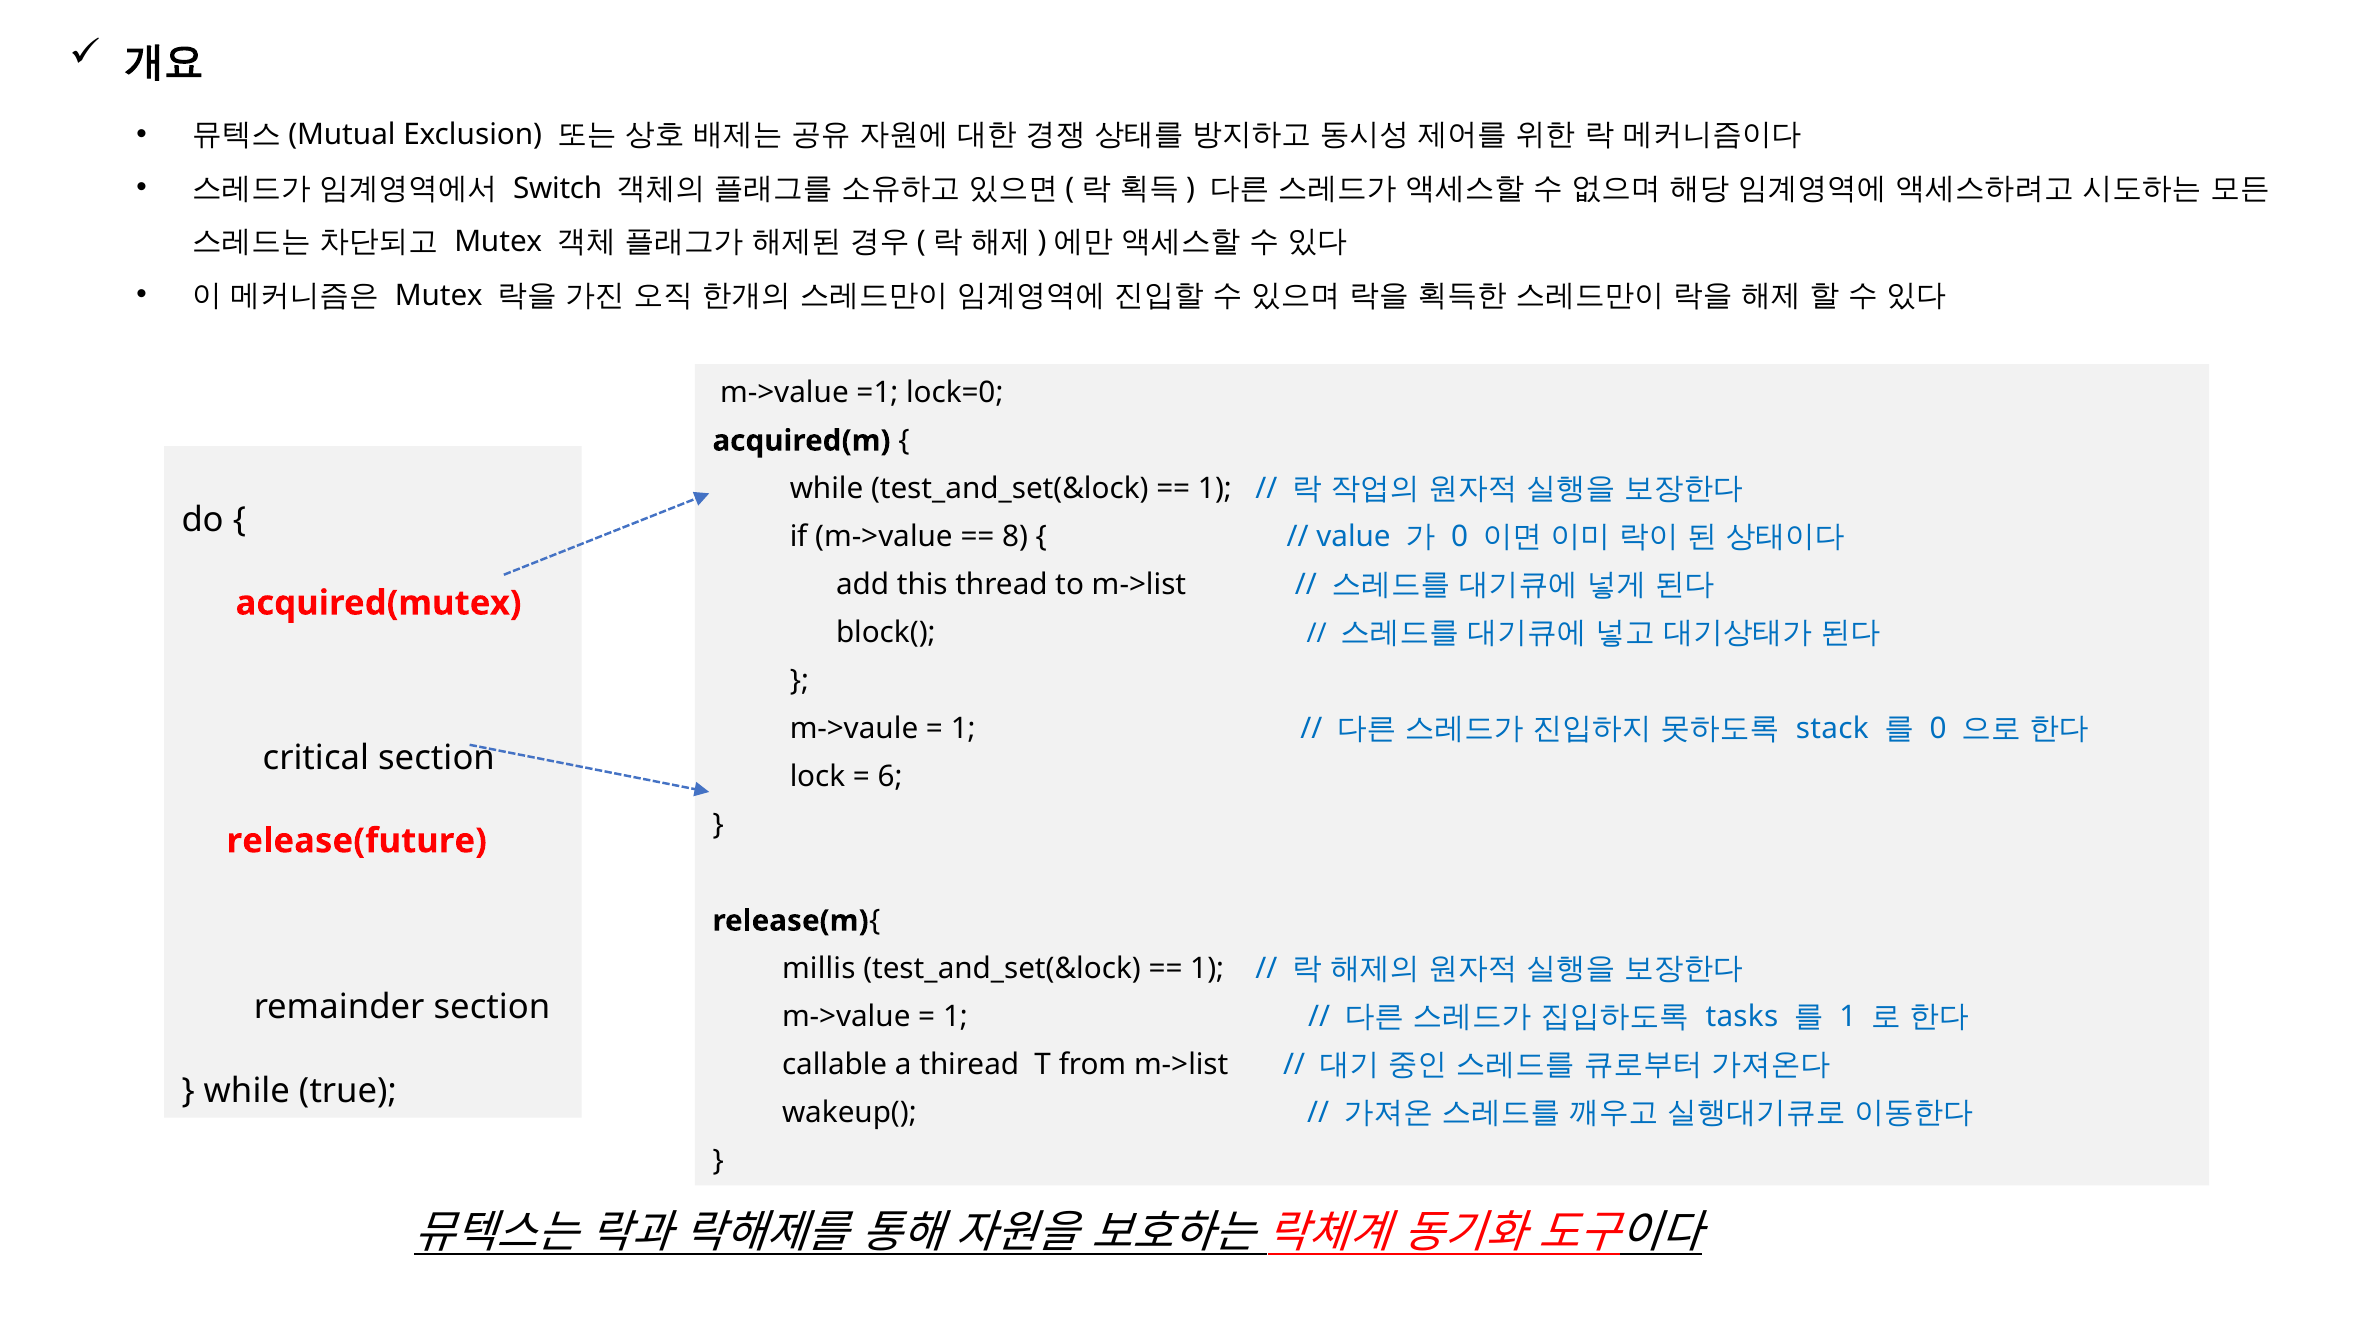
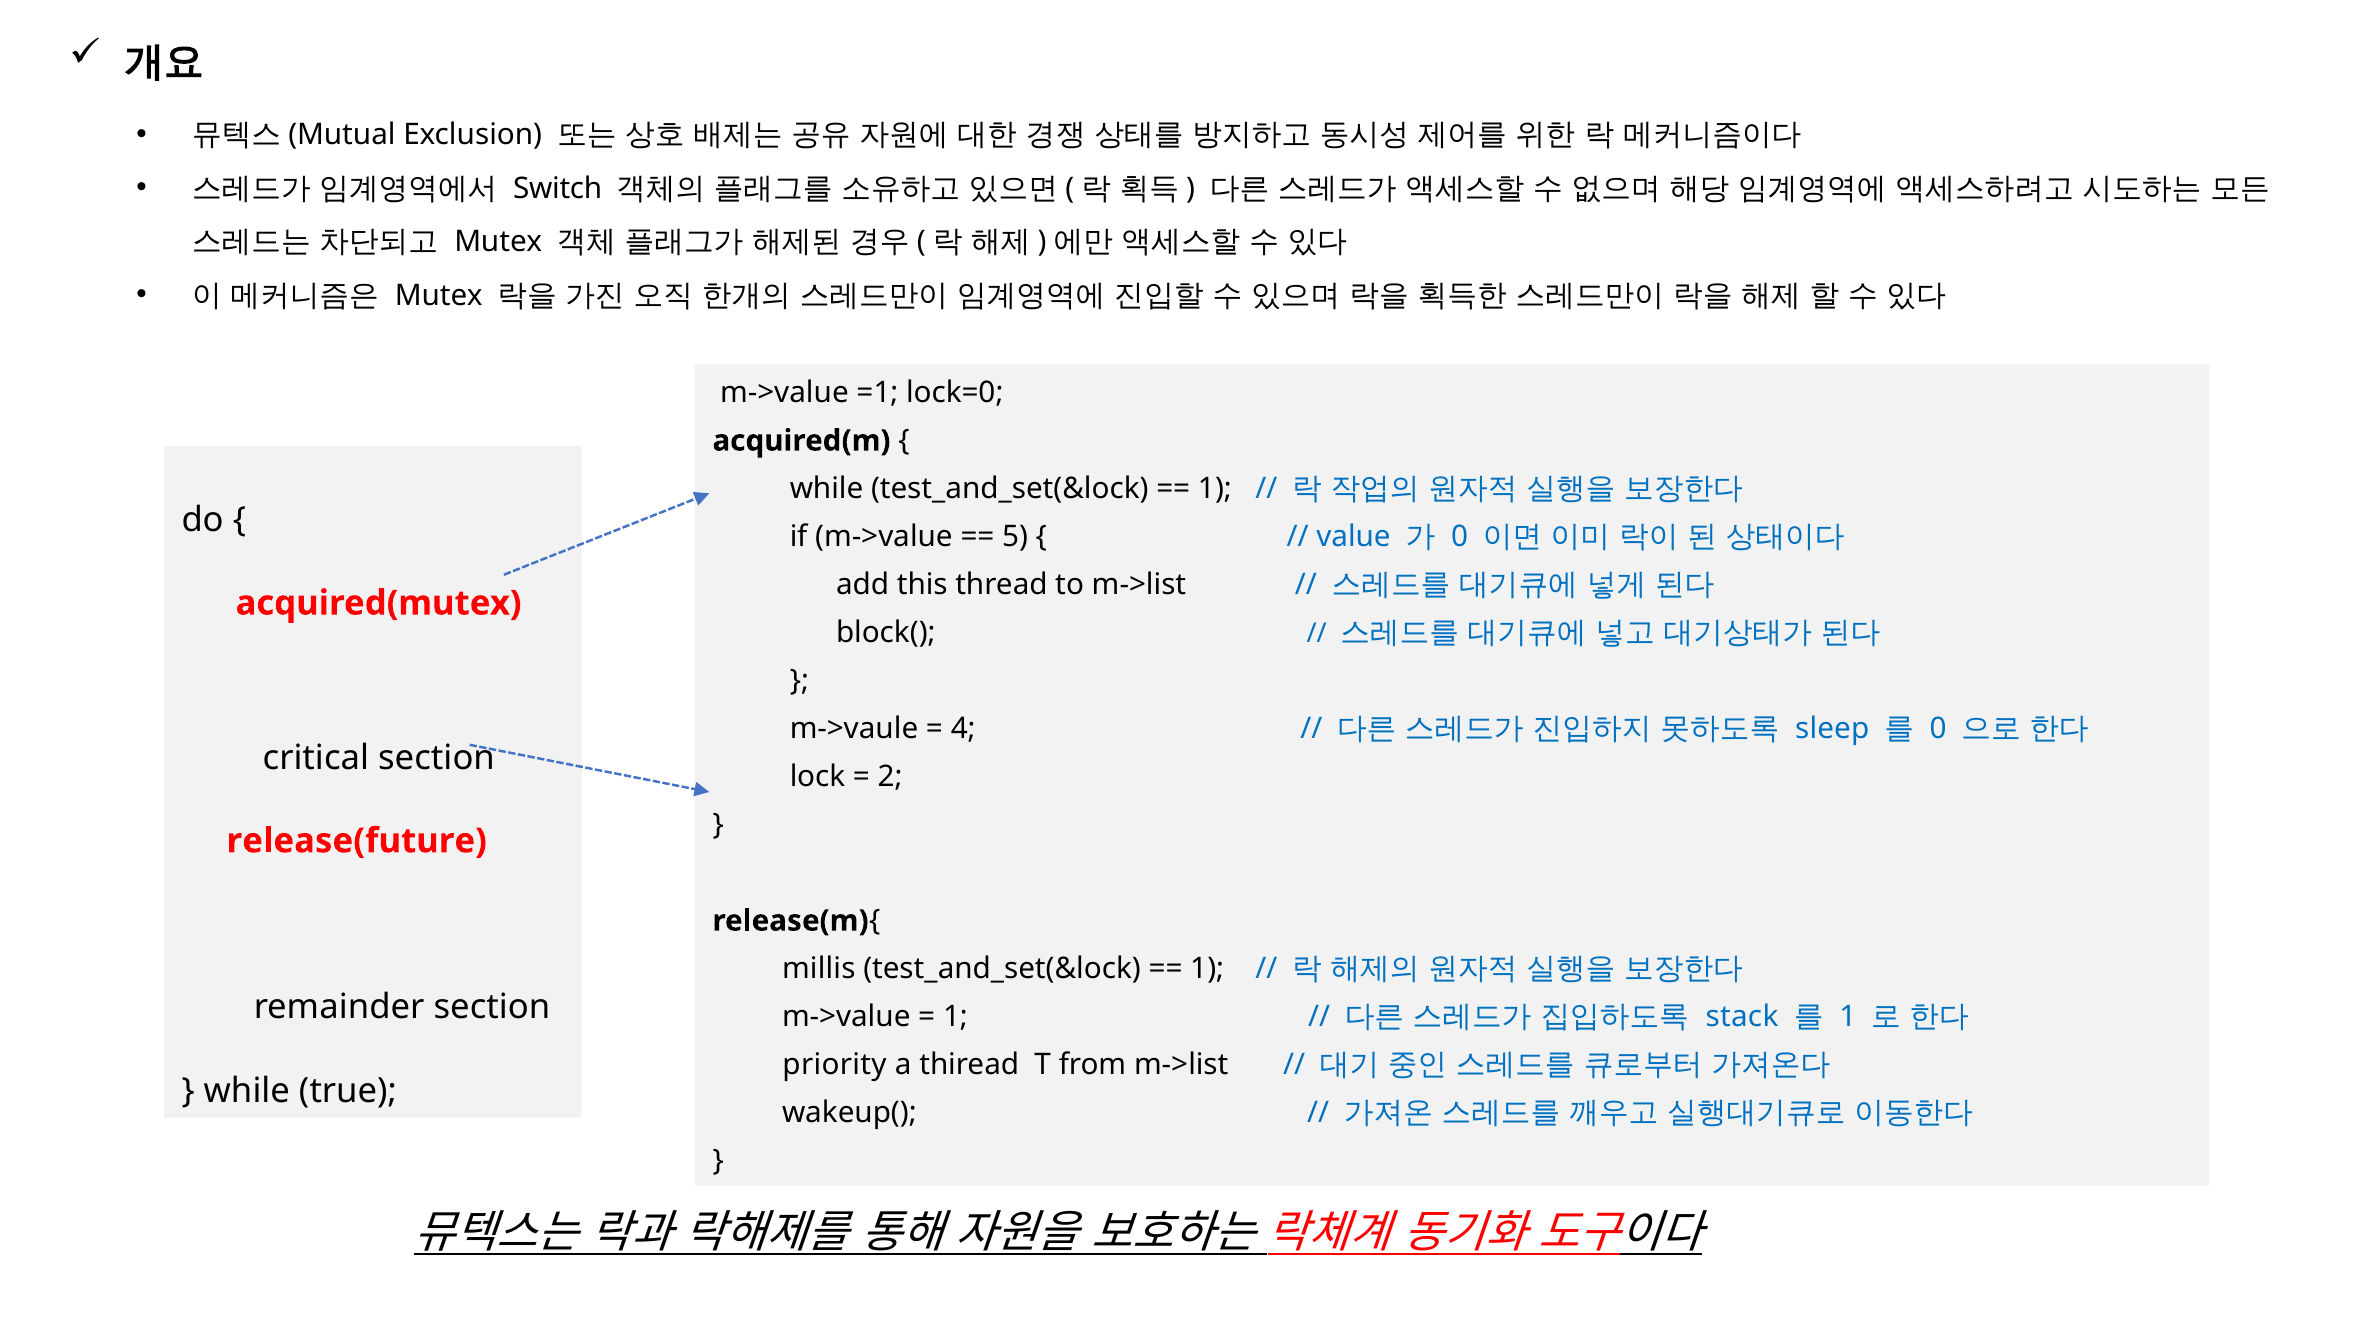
8: 8 -> 5
1 at (963, 729): 1 -> 4
stack: stack -> sleep
6: 6 -> 2
tasks: tasks -> stack
callable: callable -> priority
